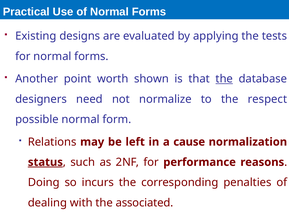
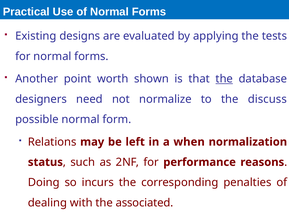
respect: respect -> discuss
cause: cause -> when
status underline: present -> none
